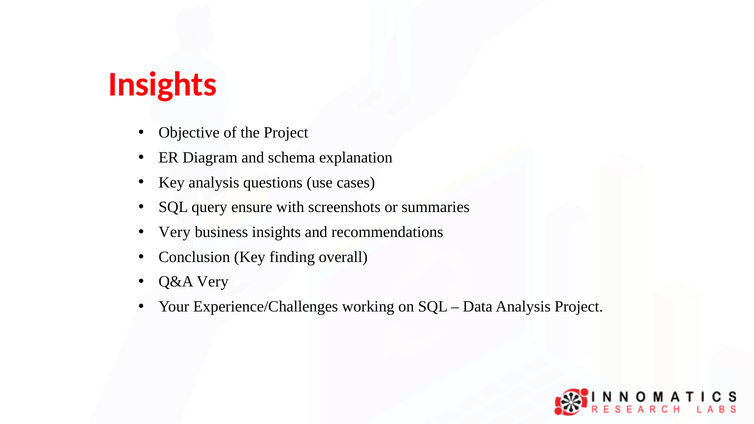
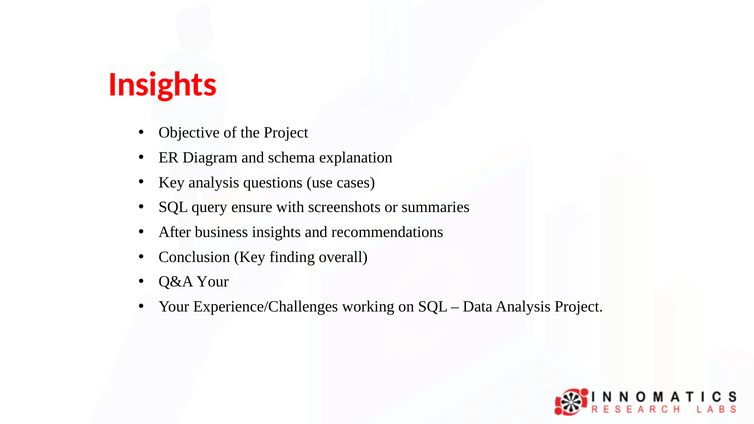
Very at (175, 232): Very -> After
Q&A Very: Very -> Your
